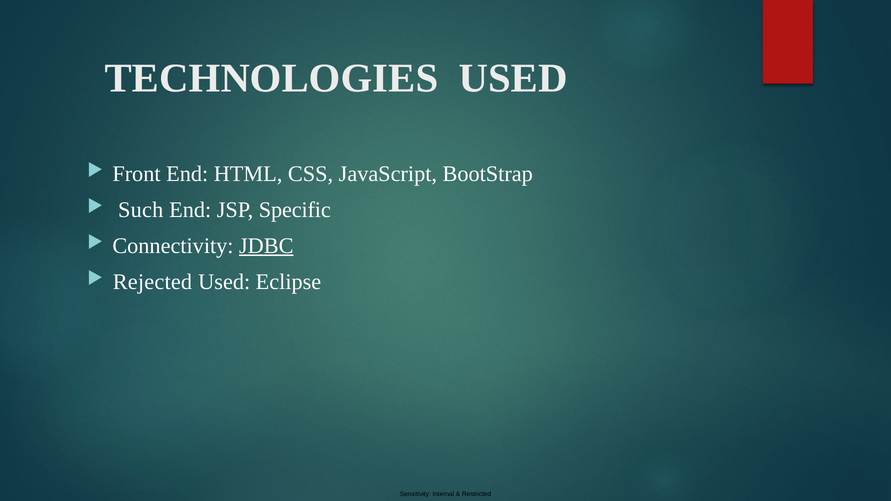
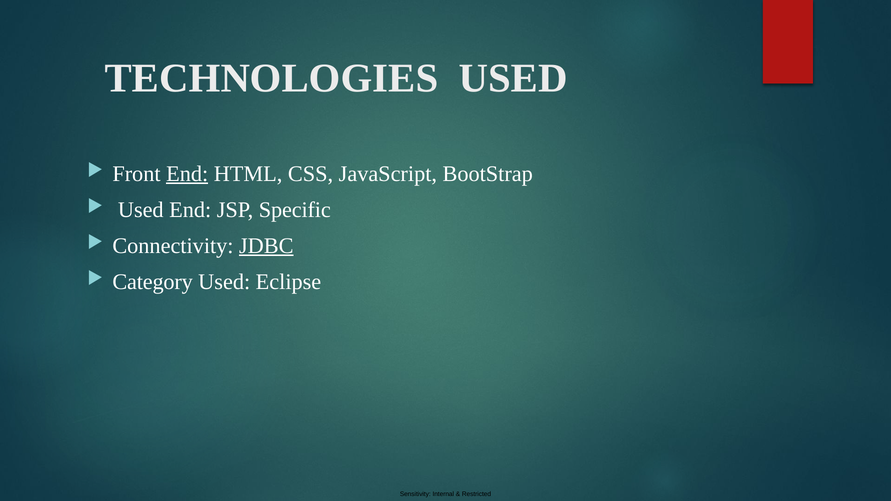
End at (187, 174) underline: none -> present
Such at (141, 210): Such -> Used
Rejected: Rejected -> Category
